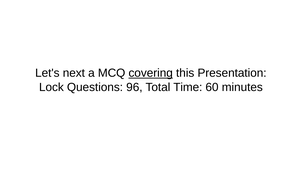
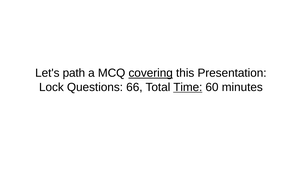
next: next -> path
96: 96 -> 66
Time underline: none -> present
